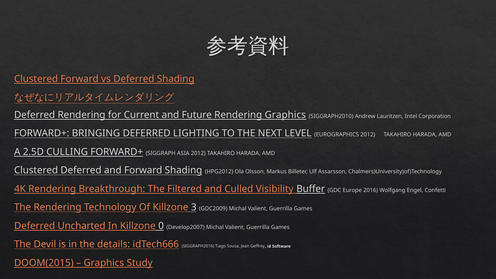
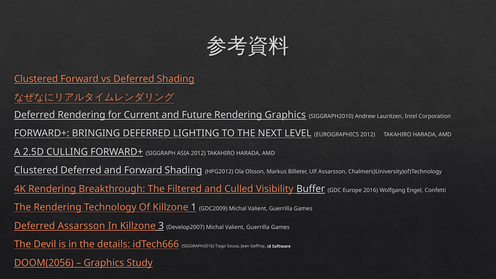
3: 3 -> 1
Deferred Uncharted: Uncharted -> Assarsson
0: 0 -> 3
DOOM(2015: DOOM(2015 -> DOOM(2056
